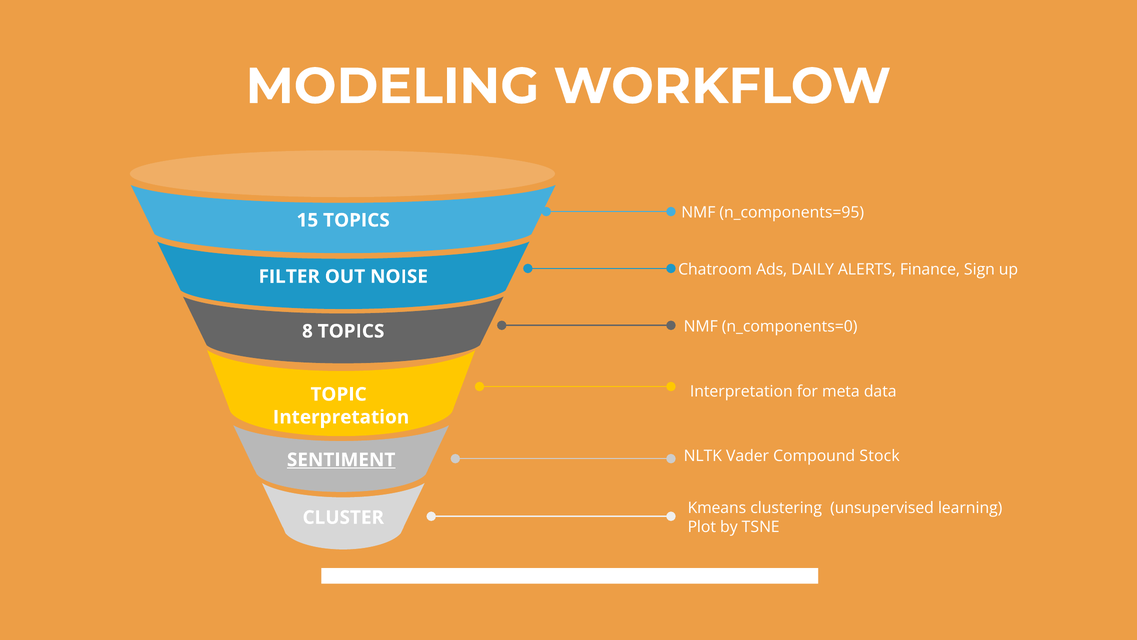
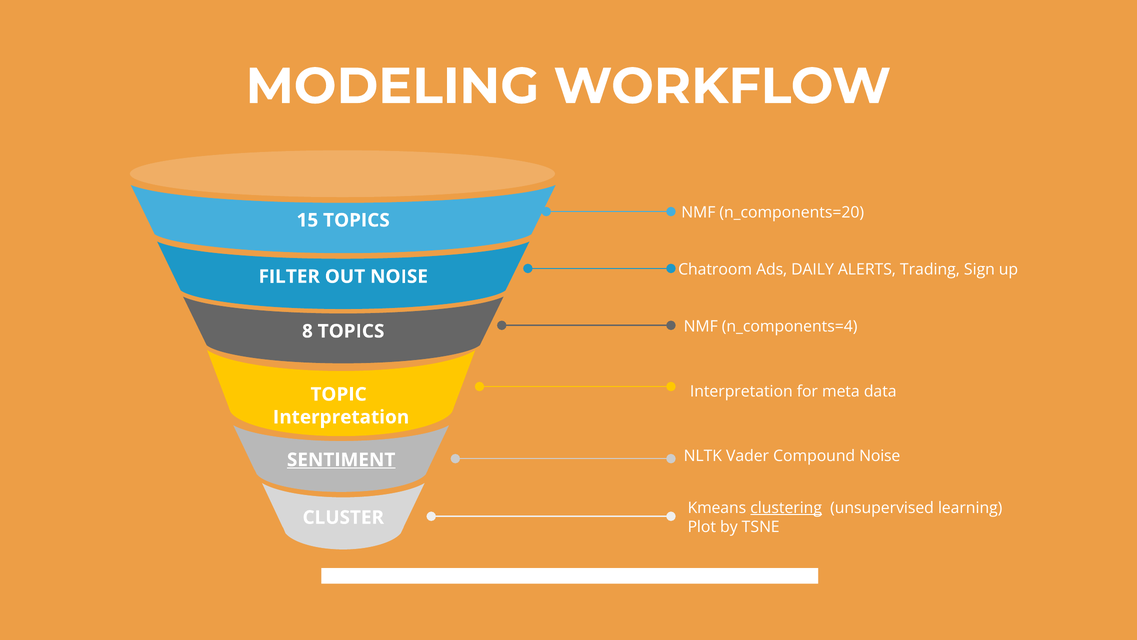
n_components=95: n_components=95 -> n_components=20
Finance: Finance -> Trading
n_components=0: n_components=0 -> n_components=4
Compound Stock: Stock -> Noise
clustering underline: none -> present
